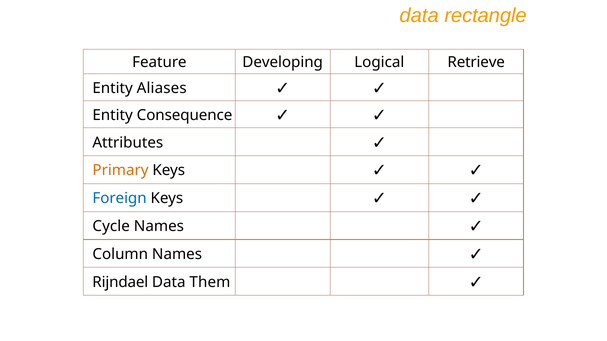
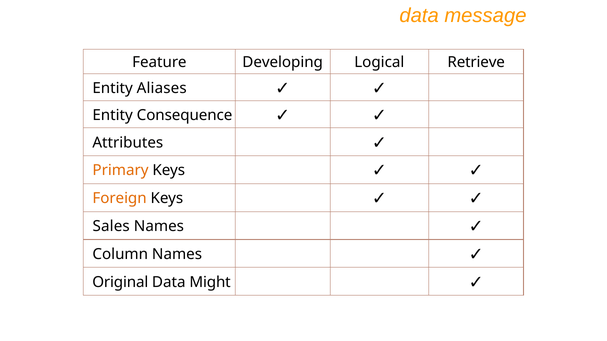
rectangle: rectangle -> message
Foreign colour: blue -> orange
Cycle: Cycle -> Sales
Rijndael: Rijndael -> Original
Them: Them -> Might
